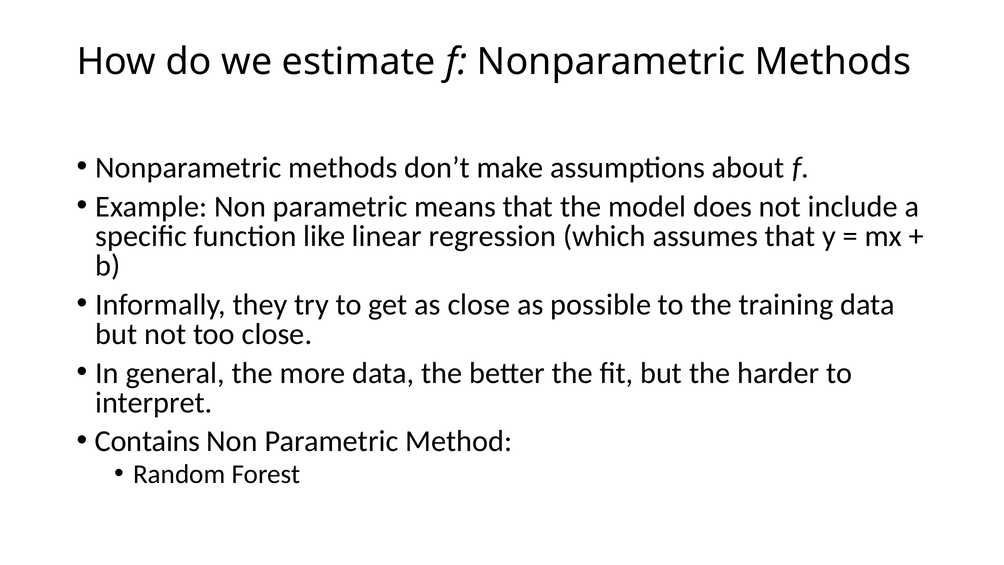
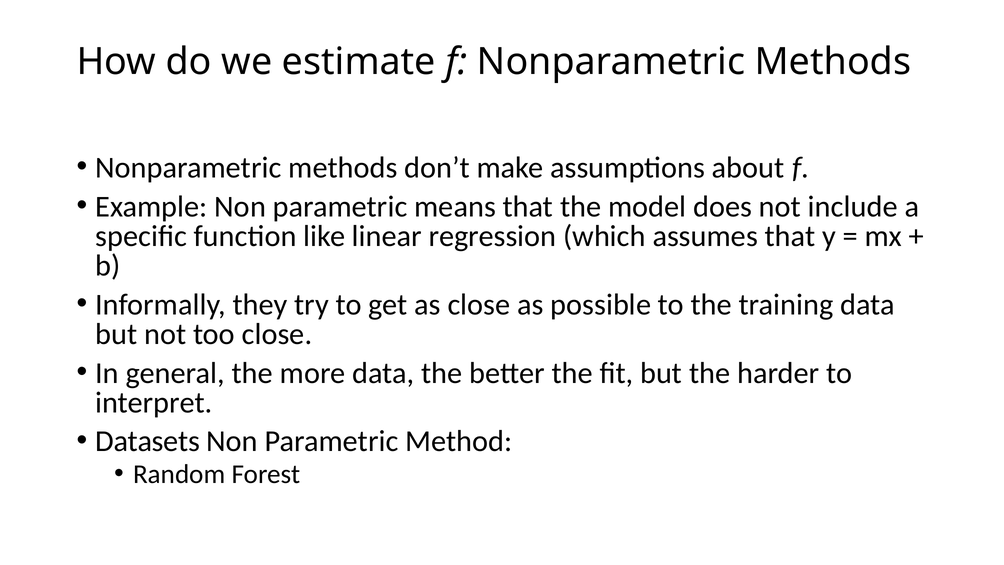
Contains: Contains -> Datasets
